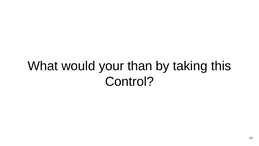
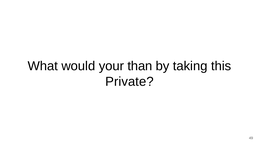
Control: Control -> Private
